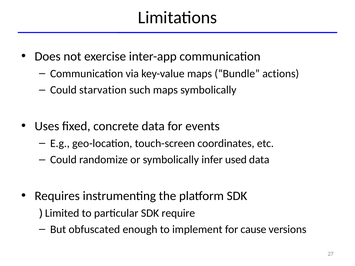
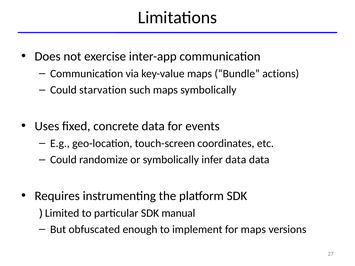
infer used: used -> data
require: require -> manual
for cause: cause -> maps
